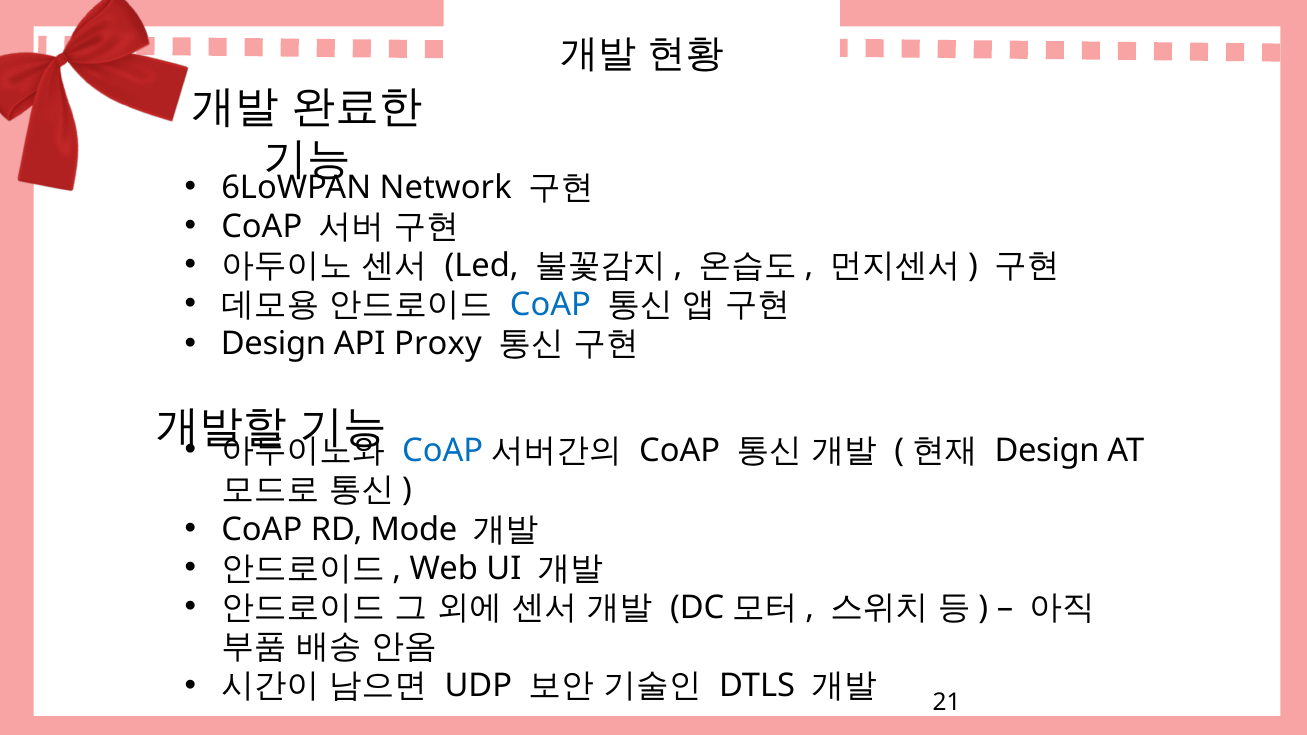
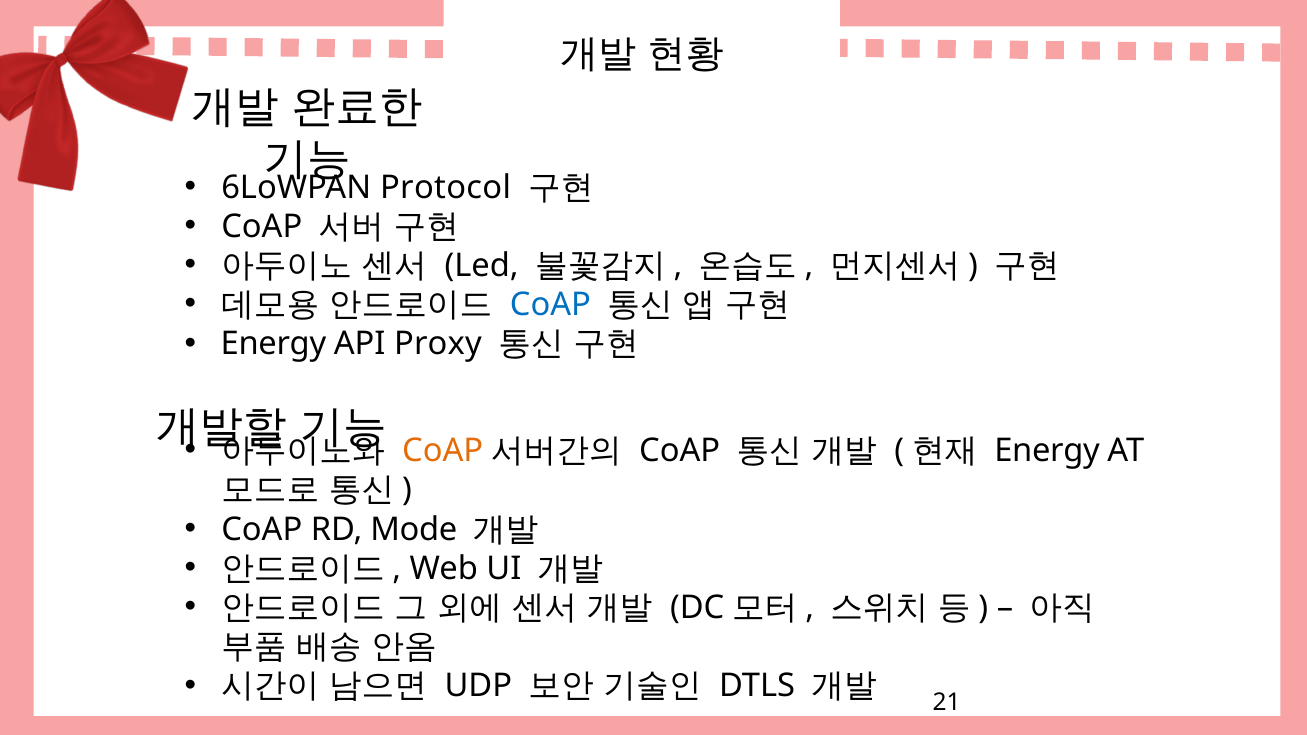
Network: Network -> Protocol
Design at (273, 344): Design -> Energy
CoAP at (443, 451) colour: blue -> orange
Design at (1047, 451): Design -> Energy
